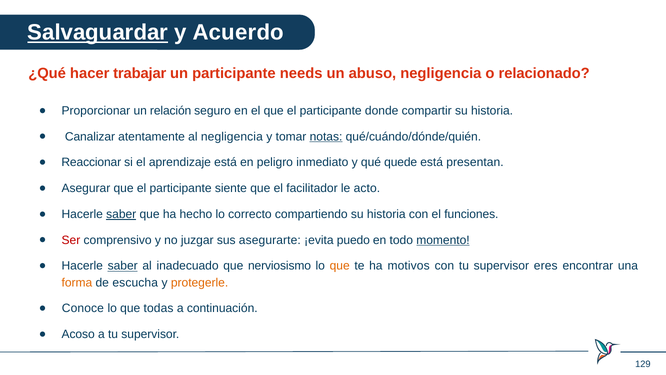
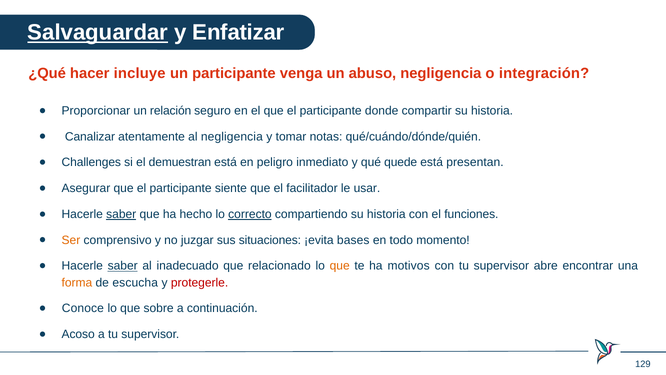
Acuerdo: Acuerdo -> Enfatizar
trabajar: trabajar -> incluye
needs: needs -> venga
relacionado: relacionado -> integración
notas underline: present -> none
Reaccionar: Reaccionar -> Challenges
aprendizaje: aprendizaje -> demuestran
acto: acto -> usar
correcto underline: none -> present
Ser colour: red -> orange
asegurarte: asegurarte -> situaciones
puedo: puedo -> bases
momento underline: present -> none
nerviosismo: nerviosismo -> relacionado
eres: eres -> abre
protegerle colour: orange -> red
todas: todas -> sobre
